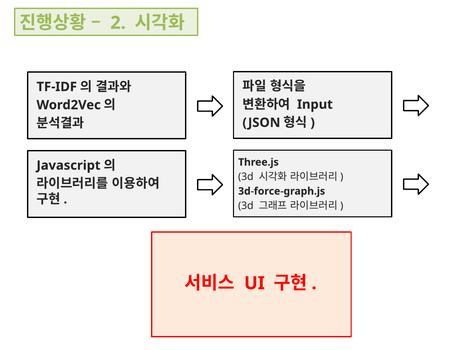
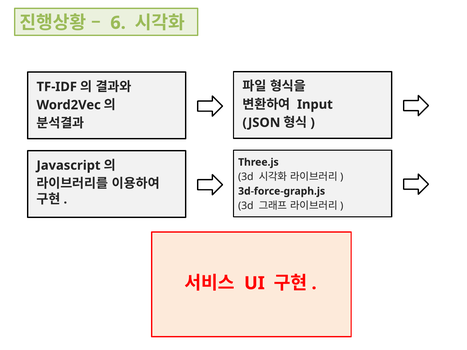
2: 2 -> 6
